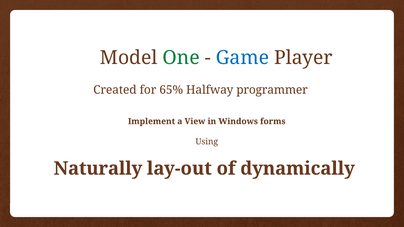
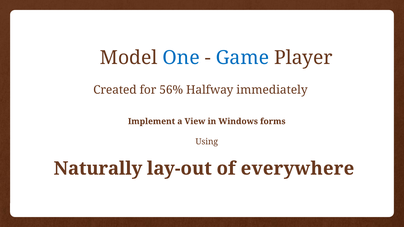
One colour: green -> blue
65%: 65% -> 56%
programmer: programmer -> immediately
dynamically: dynamically -> everywhere
